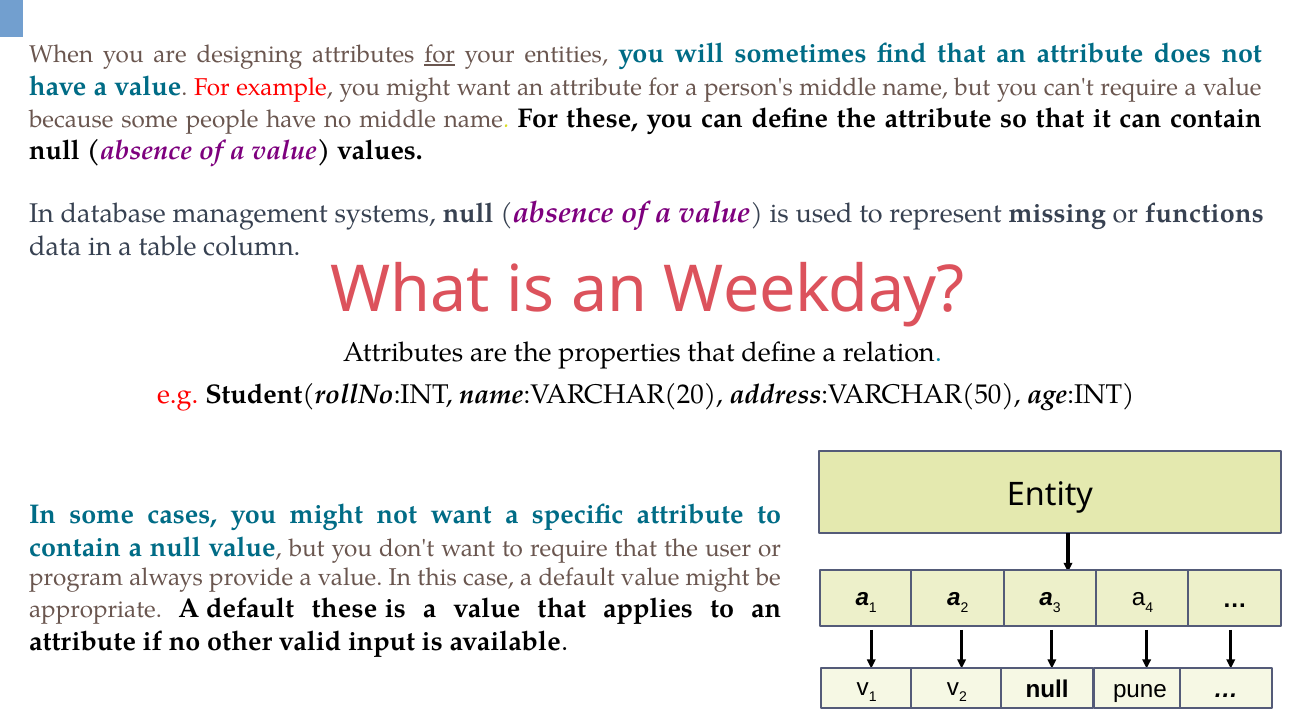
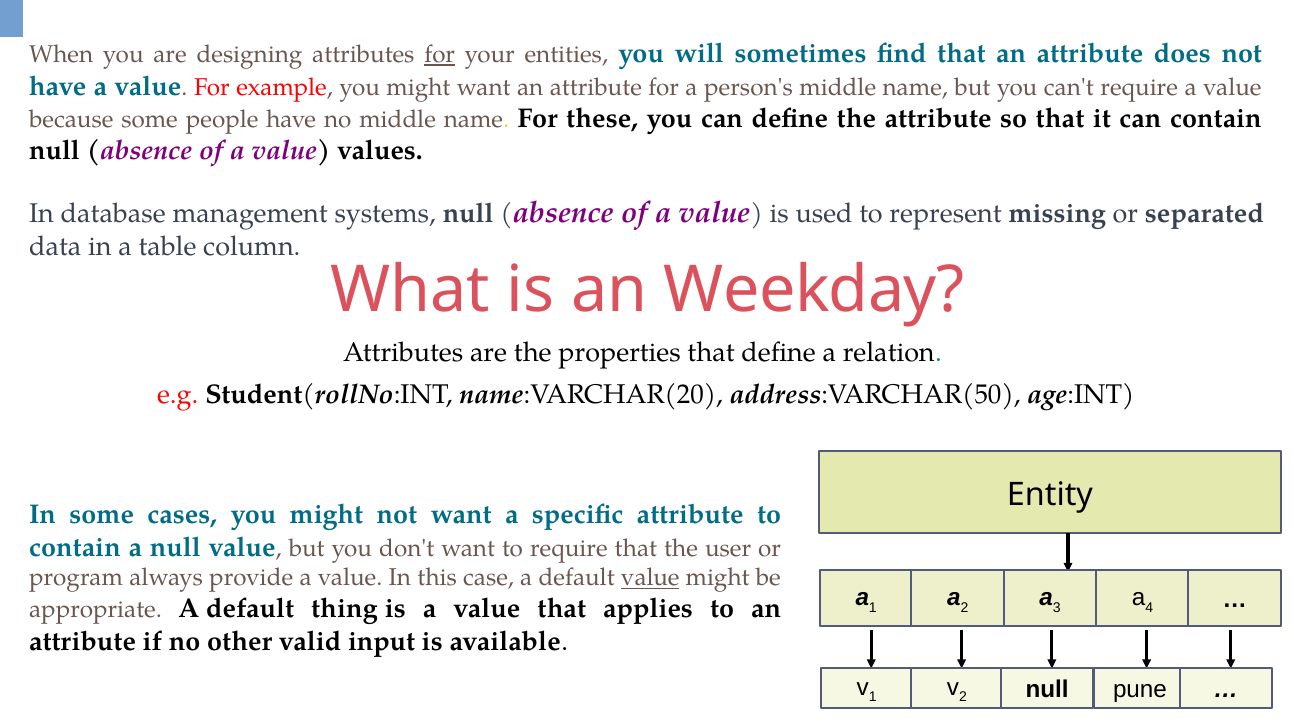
functions: functions -> separated
value at (650, 578) underline: none -> present
default these: these -> thing
